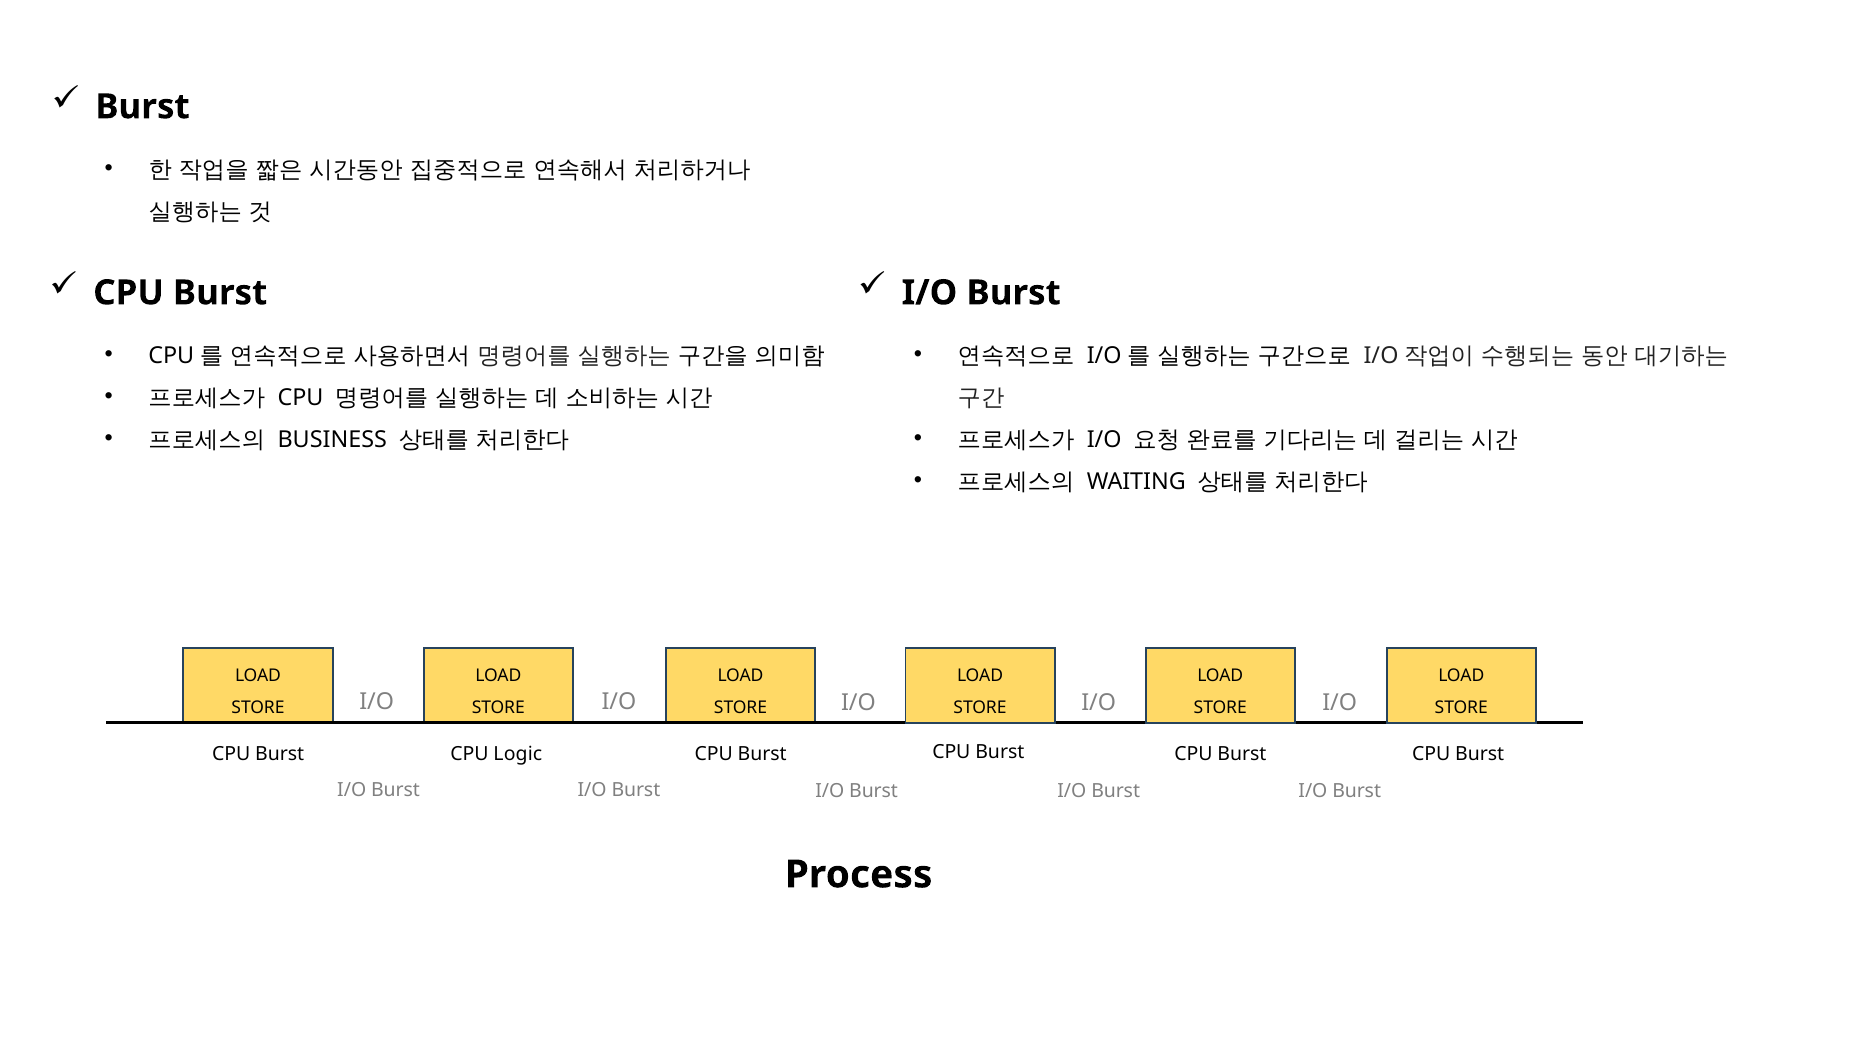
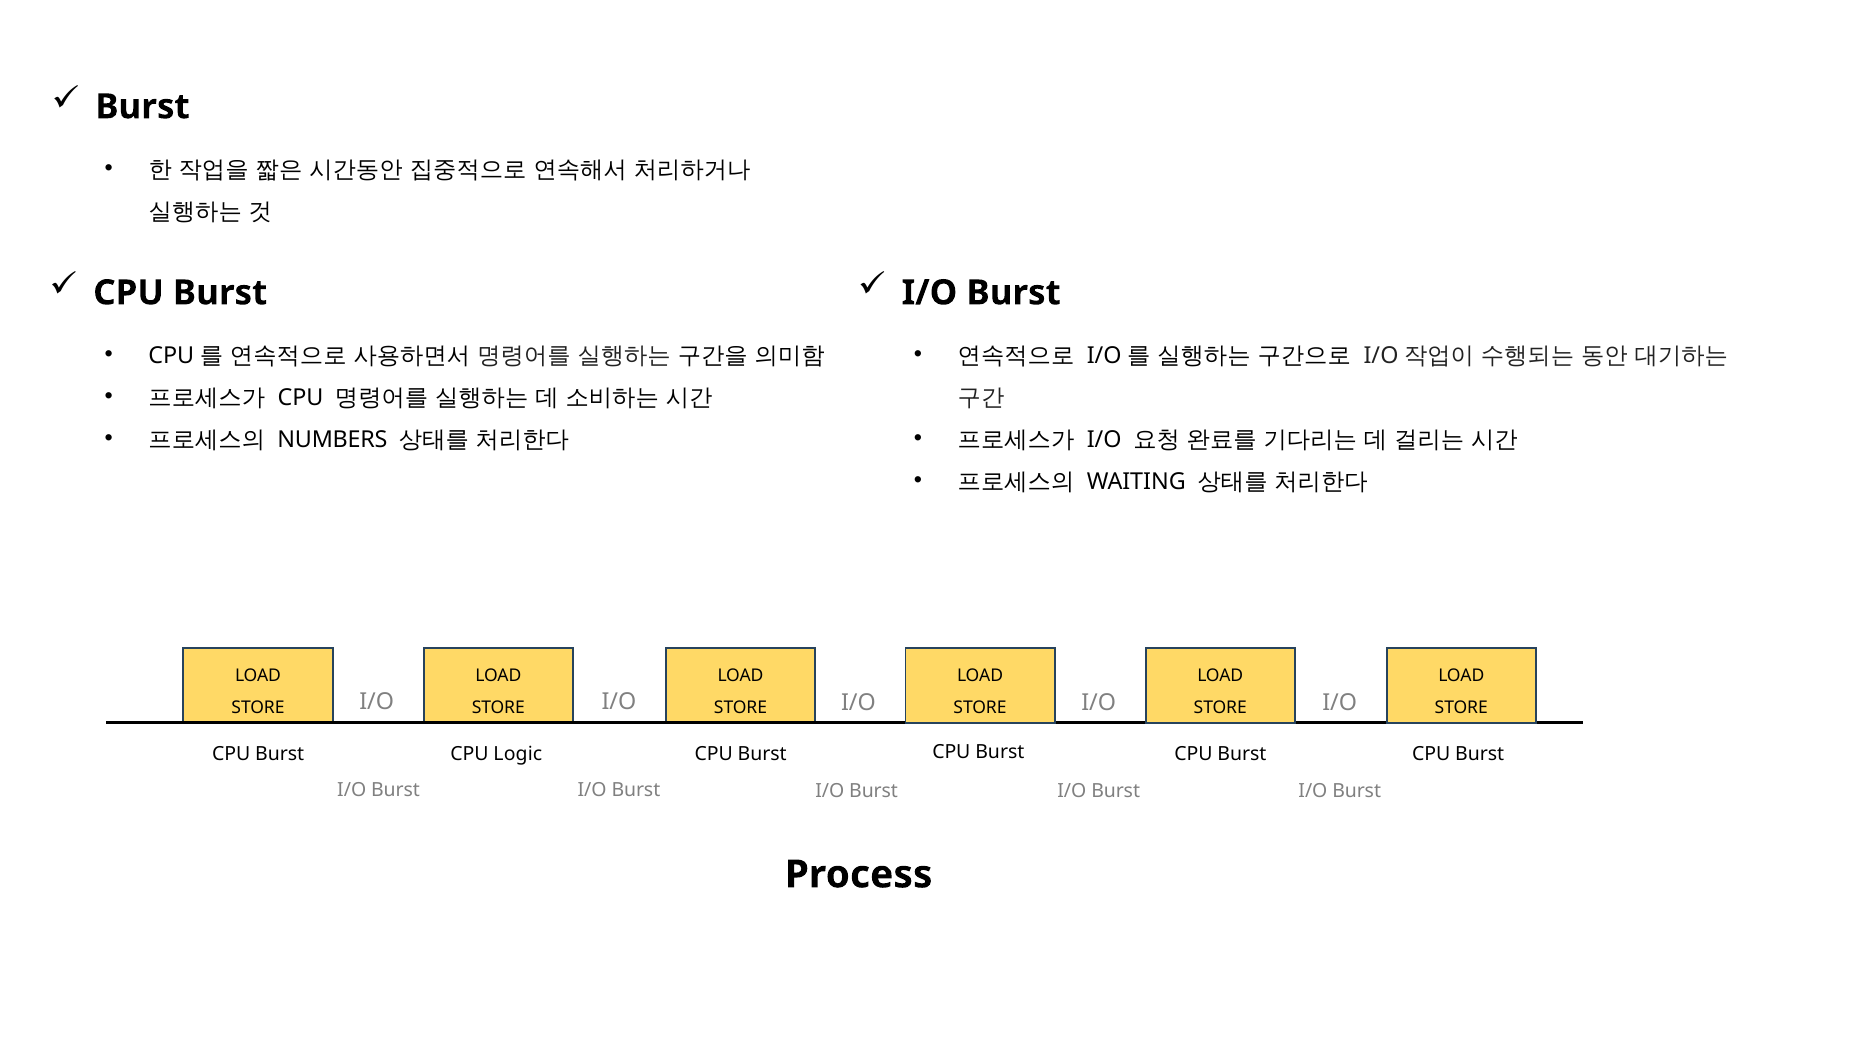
BUSINESS: BUSINESS -> NUMBERS
